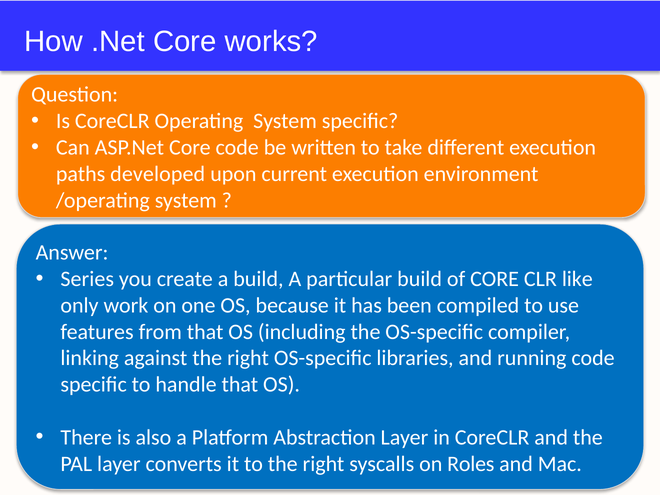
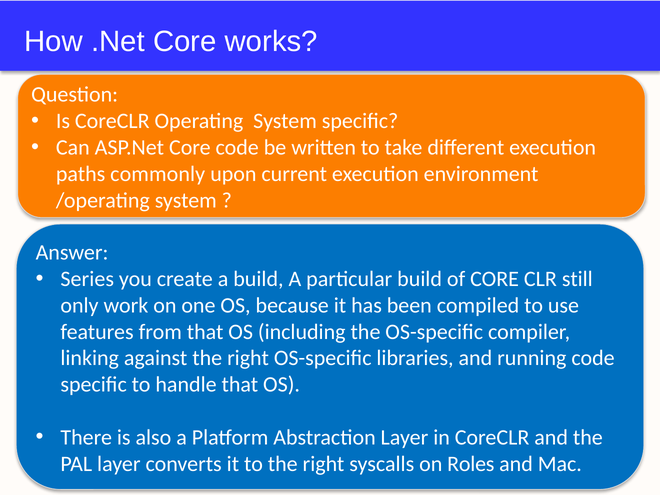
developed: developed -> commonly
like: like -> still
